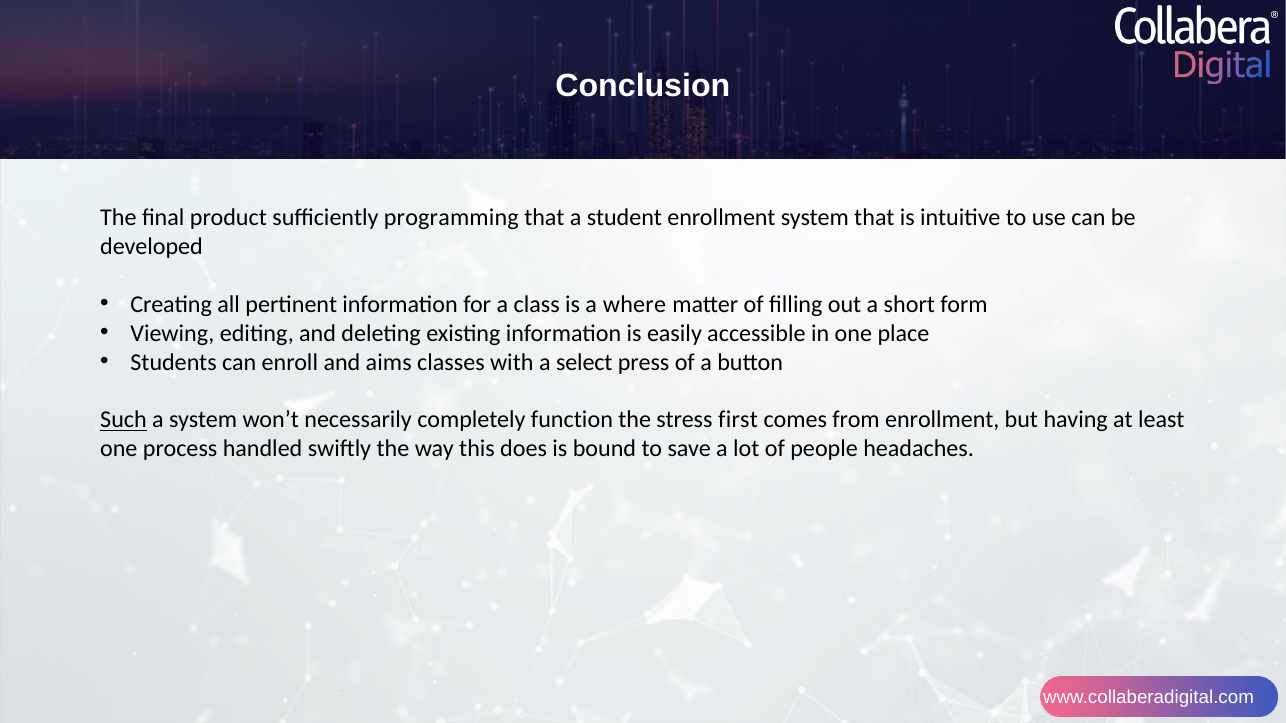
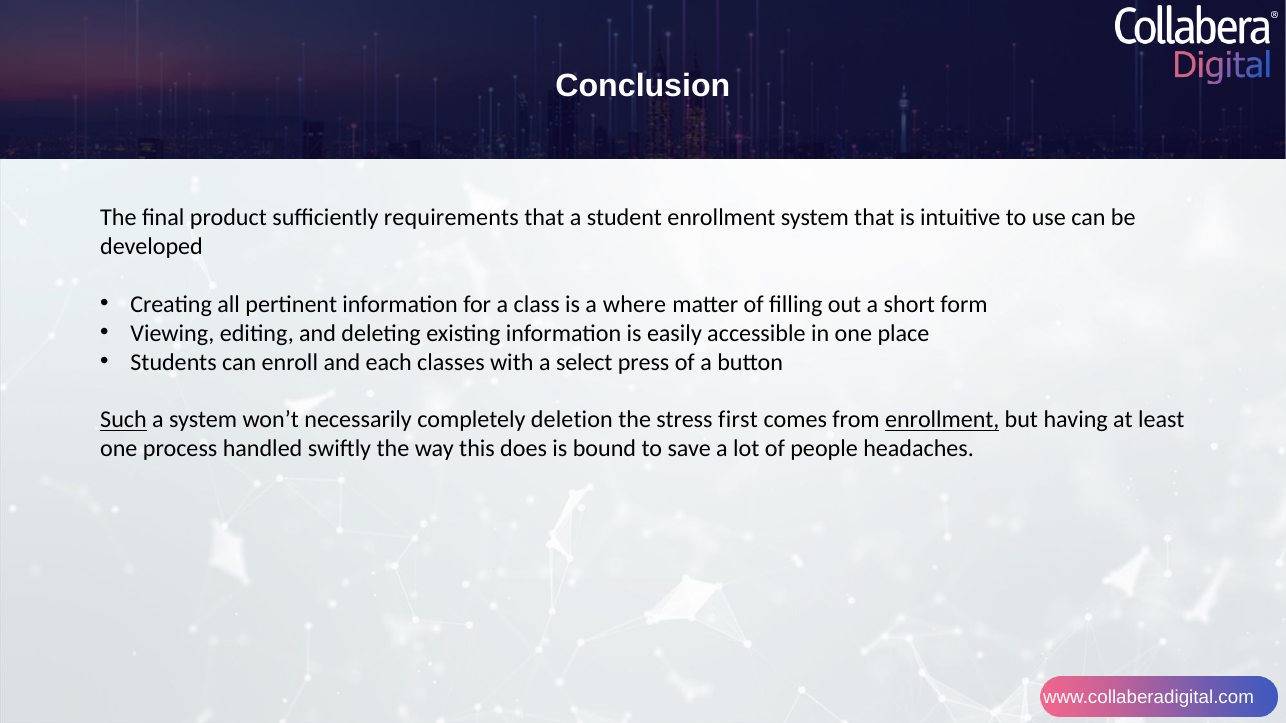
programming: programming -> requirements
aims: aims -> each
function: function -> deletion
enrollment at (942, 420) underline: none -> present
